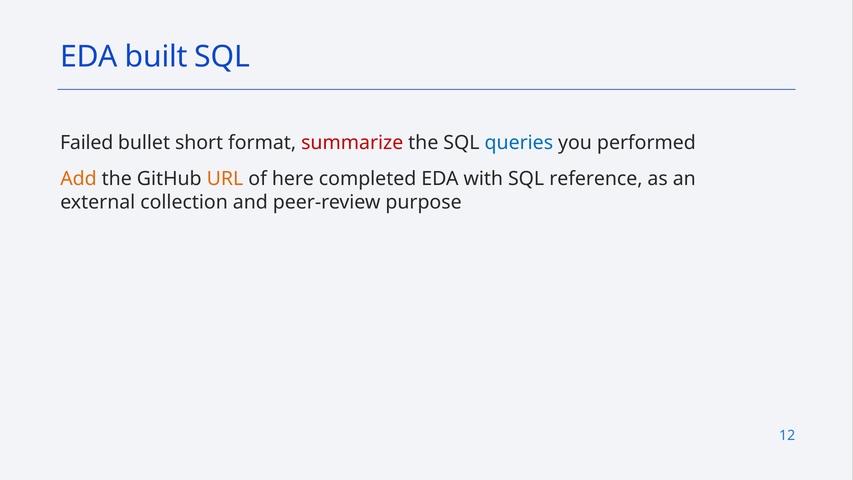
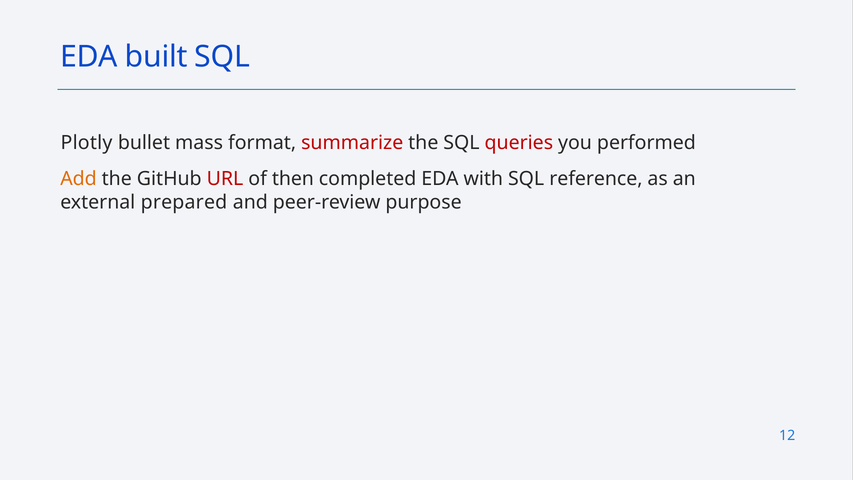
Failed: Failed -> Plotly
short: short -> mass
queries colour: blue -> red
URL colour: orange -> red
here: here -> then
collection: collection -> prepared
